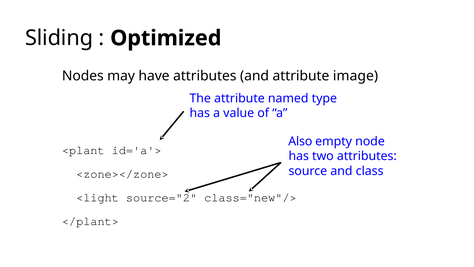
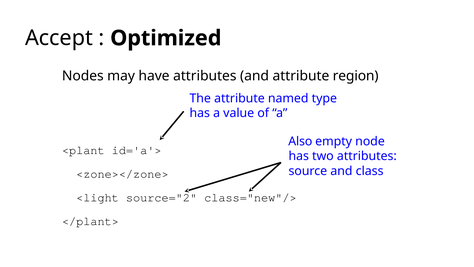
Sliding: Sliding -> Accept
image: image -> region
